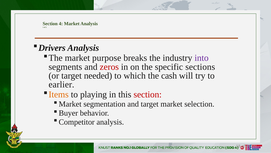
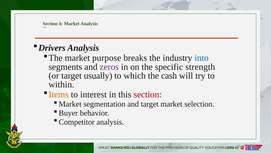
into colour: purple -> blue
zeros colour: red -> purple
sections: sections -> strength
needed: needed -> usually
earlier: earlier -> within
playing: playing -> interest
